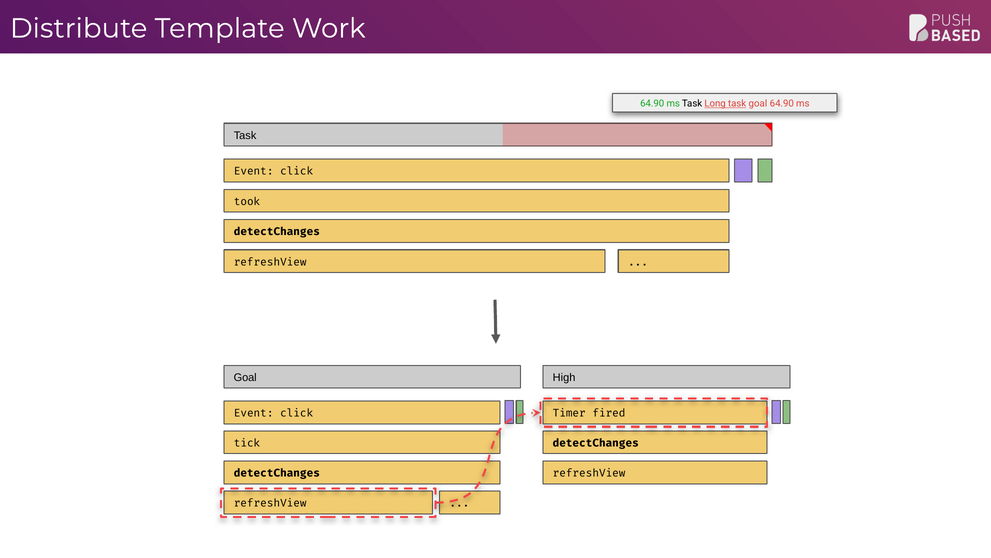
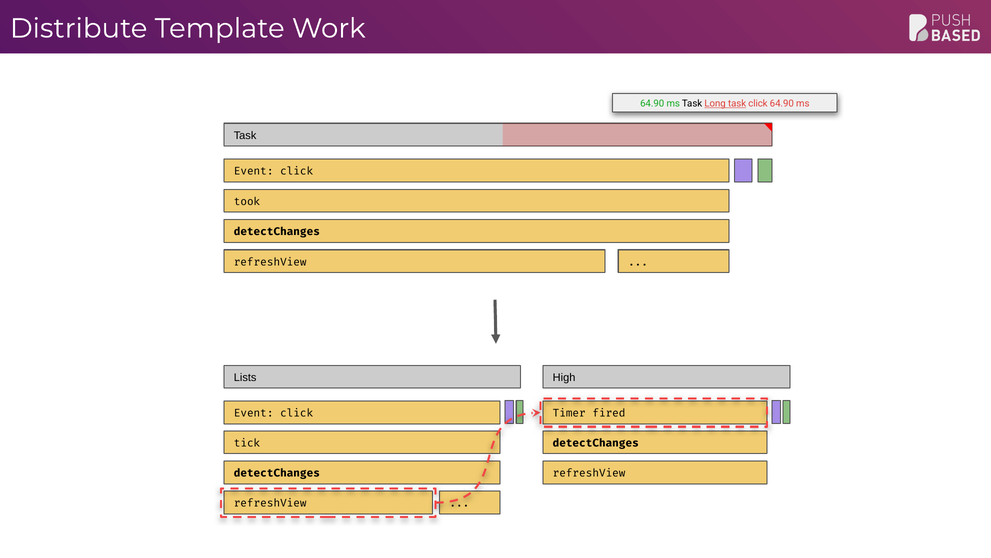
task goal: goal -> click
Goal at (245, 377): Goal -> Lists
